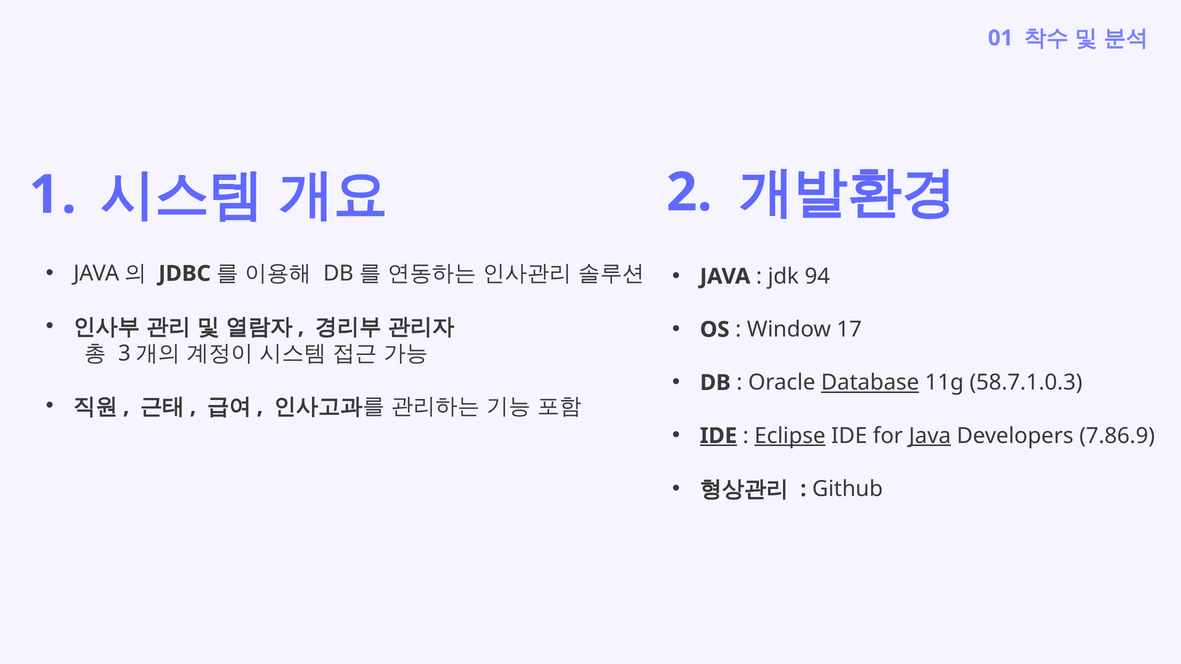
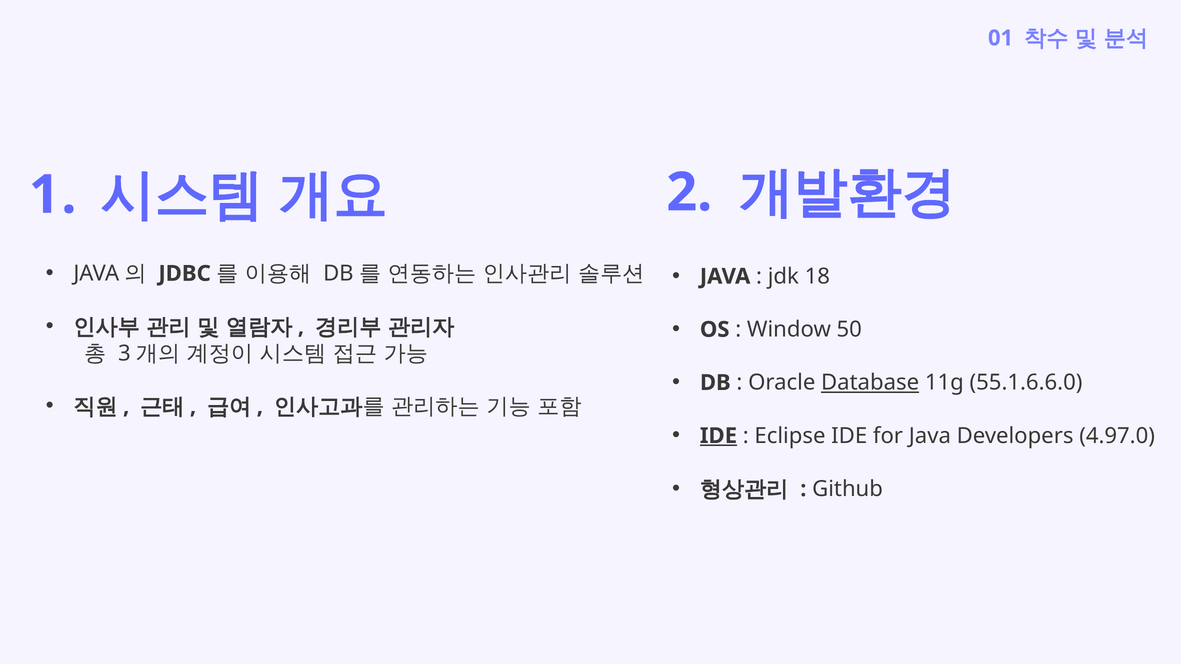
94: 94 -> 18
17: 17 -> 50
58.7.1.0.3: 58.7.1.0.3 -> 55.1.6.6.0
Eclipse underline: present -> none
Java at (930, 436) underline: present -> none
7.86.9: 7.86.9 -> 4.97.0
